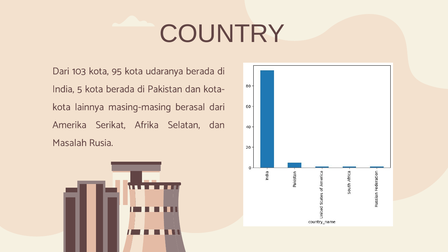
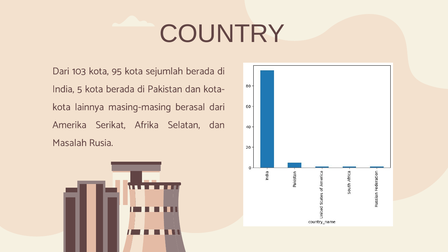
udaranya: udaranya -> sejumlah
